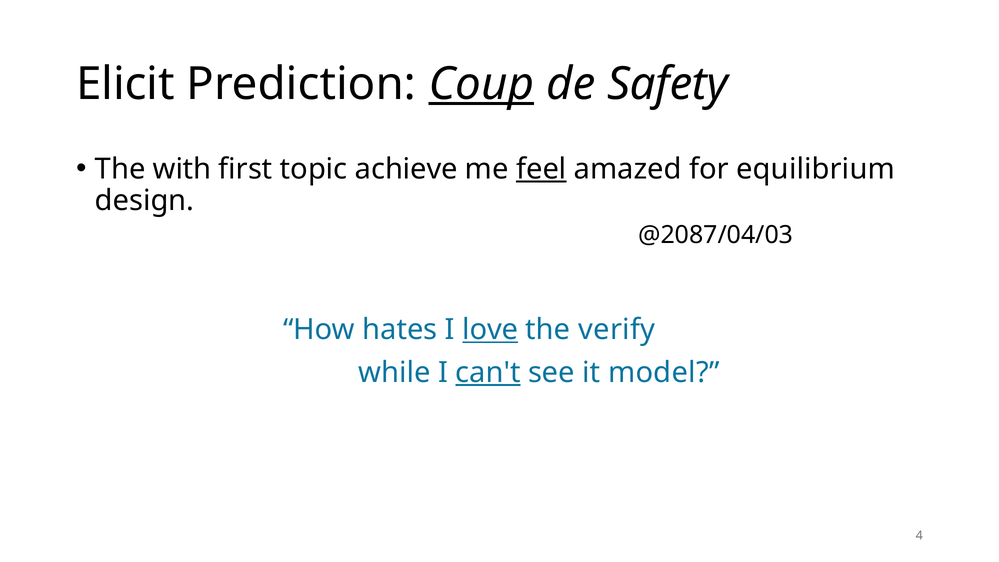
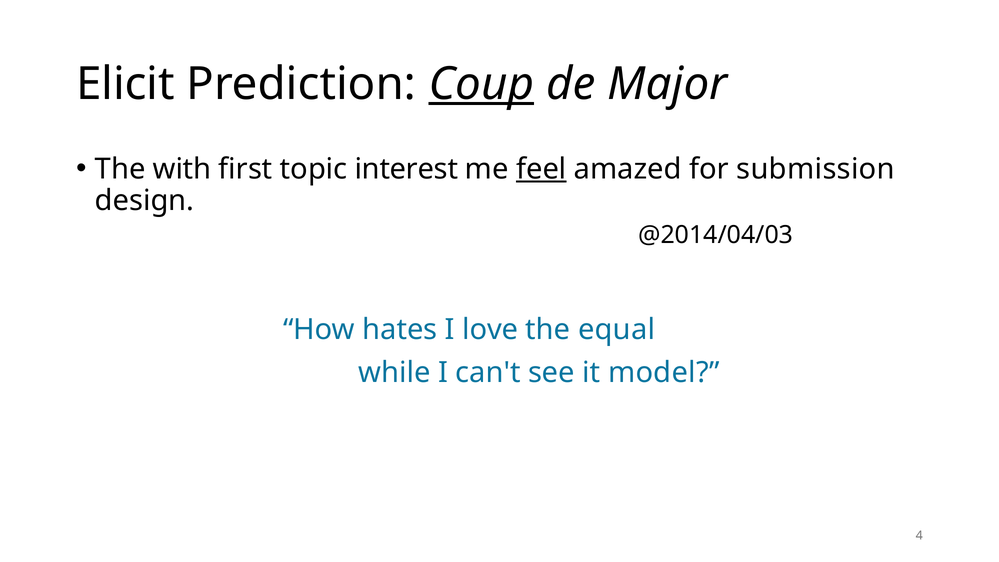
Safety: Safety -> Major
achieve: achieve -> interest
equilibrium: equilibrium -> submission
@2087/04/03: @2087/04/03 -> @2014/04/03
love underline: present -> none
verify: verify -> equal
can't underline: present -> none
